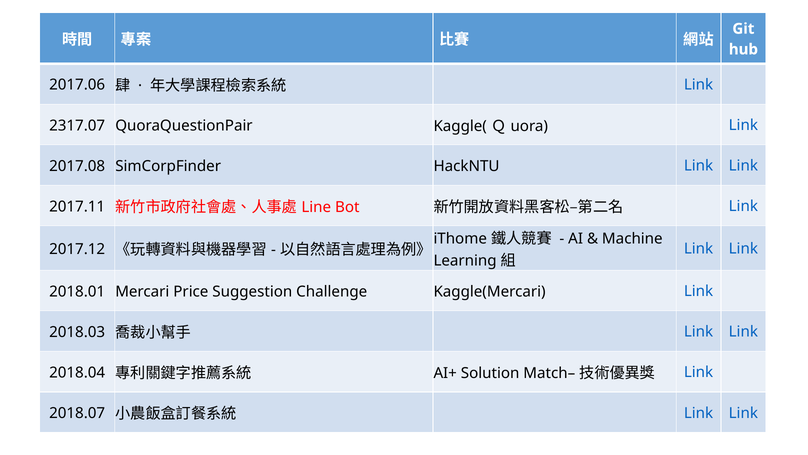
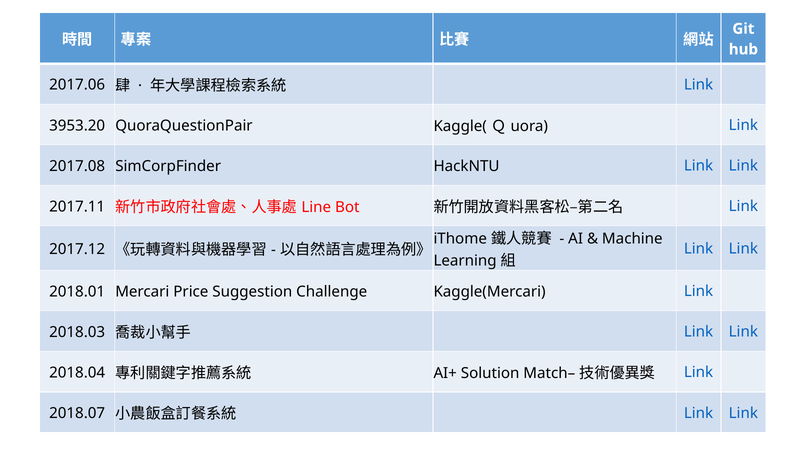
2317.07: 2317.07 -> 3953.20
